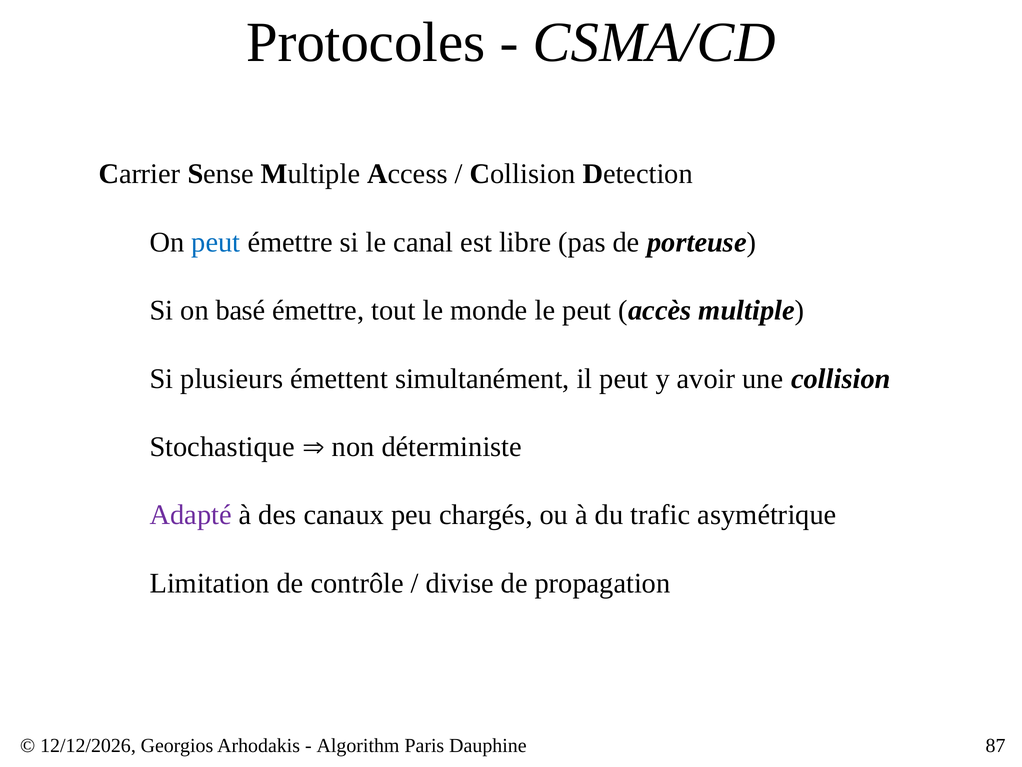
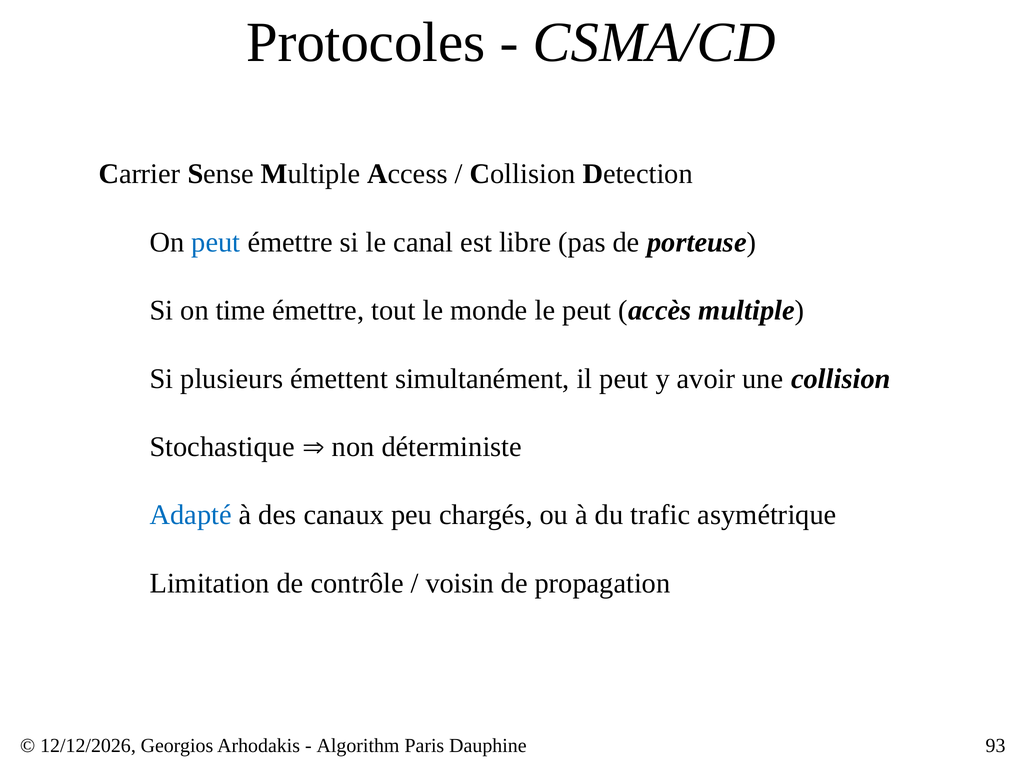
basé: basé -> time
Adapté colour: purple -> blue
divise: divise -> voisin
87: 87 -> 93
